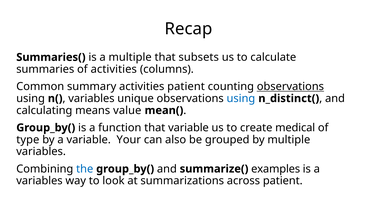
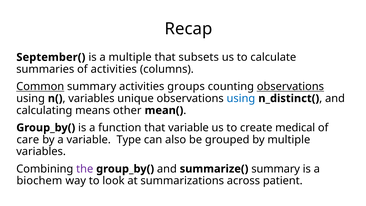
Summaries(: Summaries( -> September(
Common underline: none -> present
activities patient: patient -> groups
value: value -> other
type: type -> care
Your: Your -> Type
the colour: blue -> purple
summarize( examples: examples -> summary
variables at (39, 181): variables -> biochem
